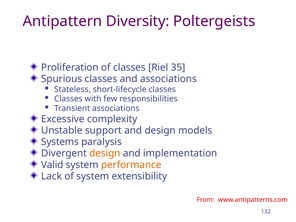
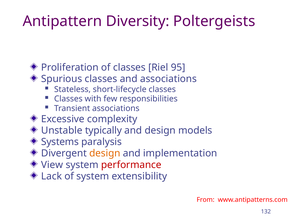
35: 35 -> 95
support: support -> typically
Valid: Valid -> View
performance colour: orange -> red
